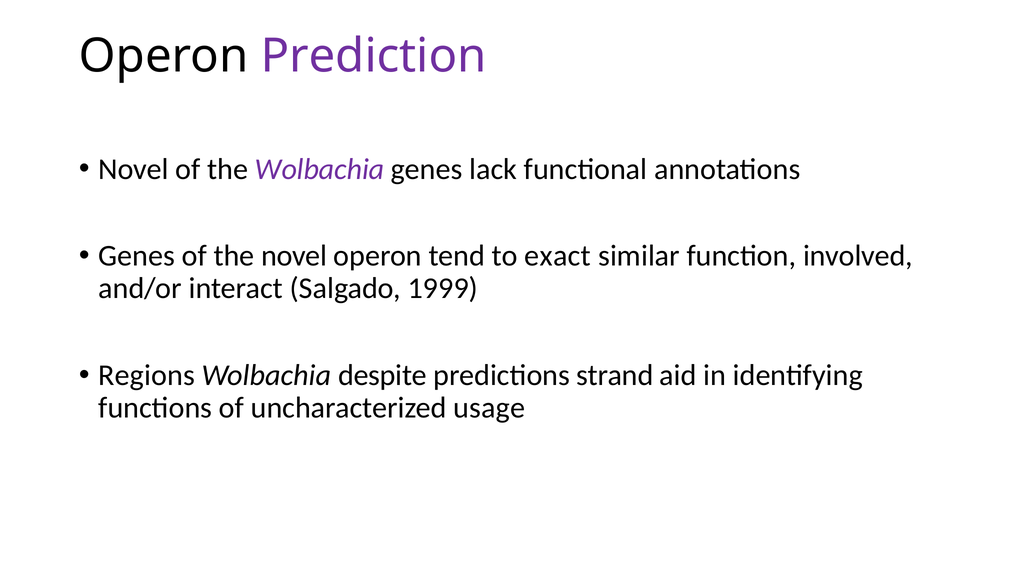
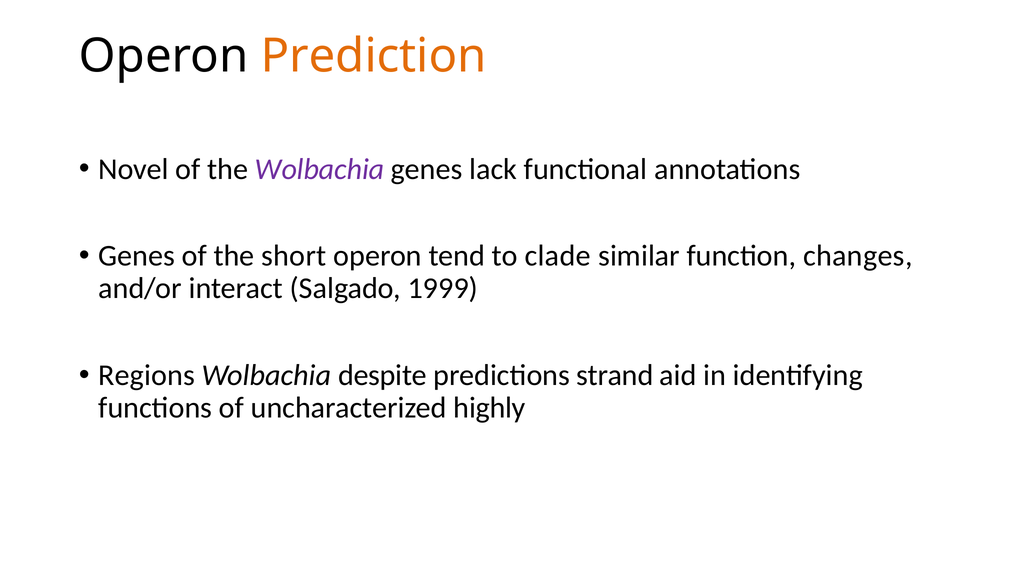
Prediction colour: purple -> orange
the novel: novel -> short
exact: exact -> clade
involved: involved -> changes
usage: usage -> highly
